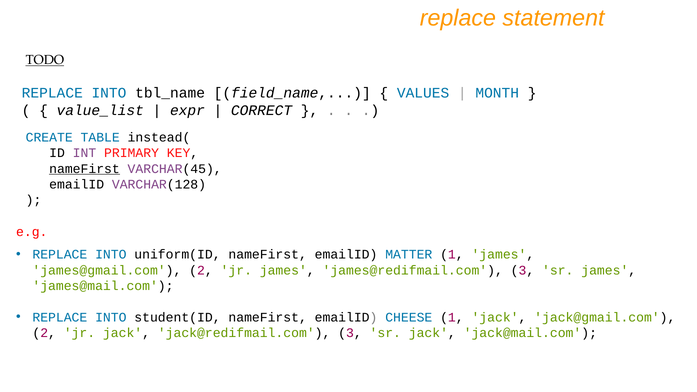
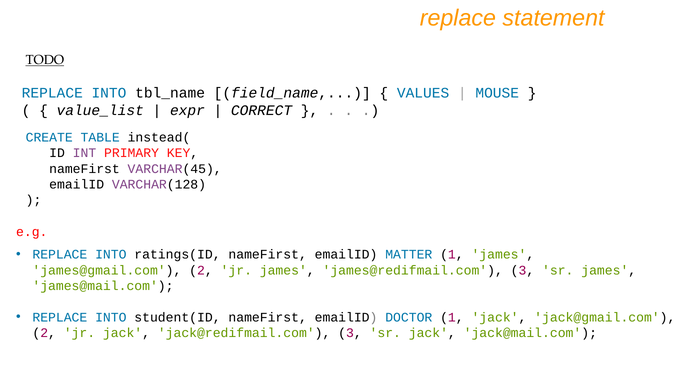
MONTH: MONTH -> MOUSE
nameFirst at (84, 169) underline: present -> none
uniform(ID: uniform(ID -> ratings(ID
CHEESE: CHEESE -> DOCTOR
